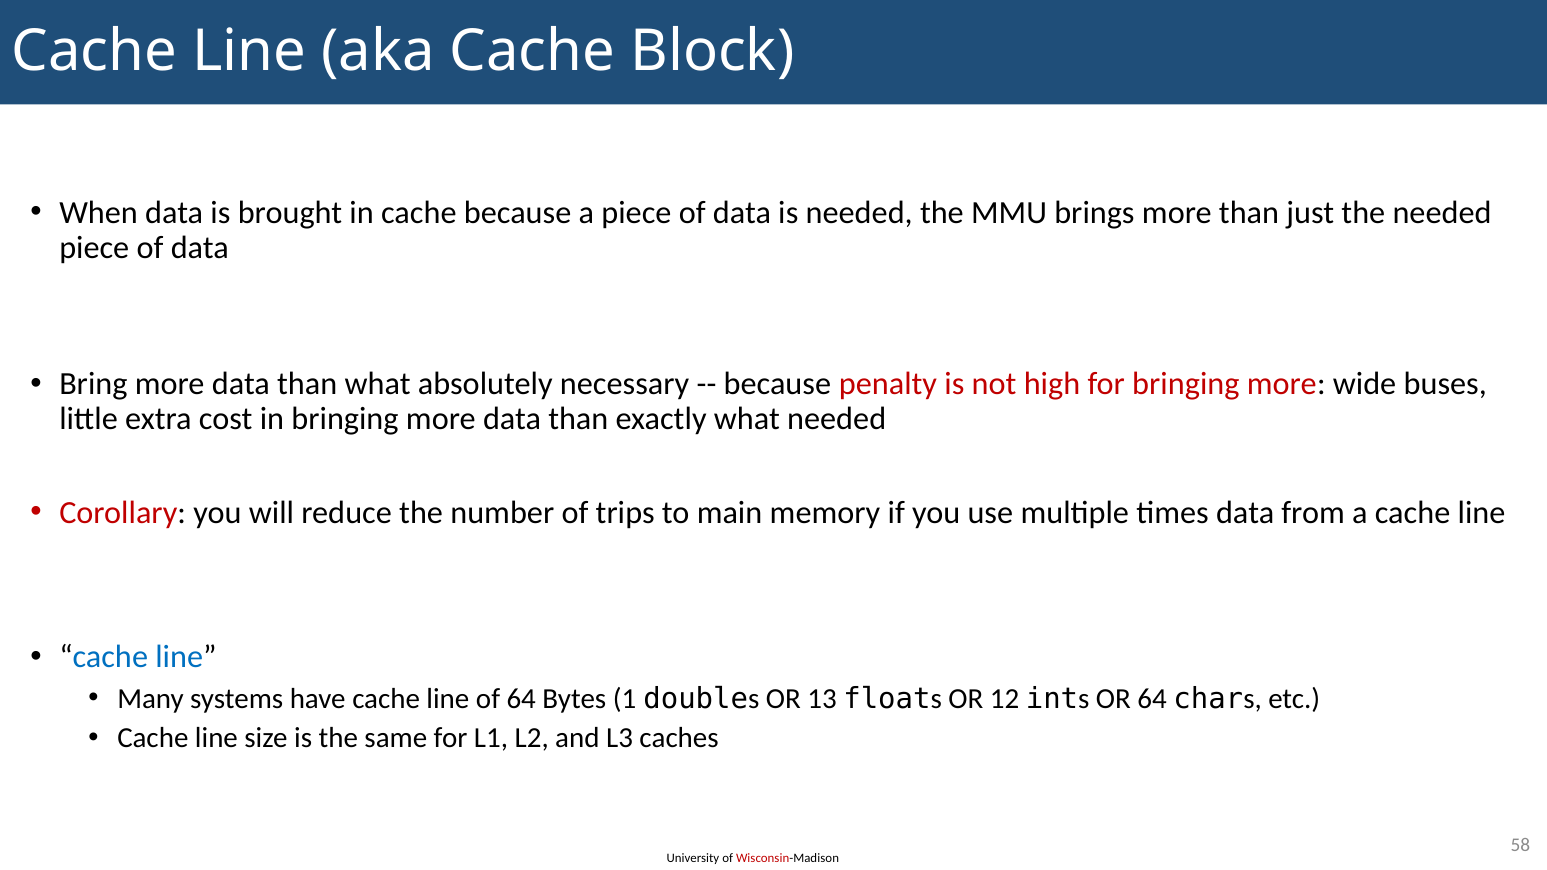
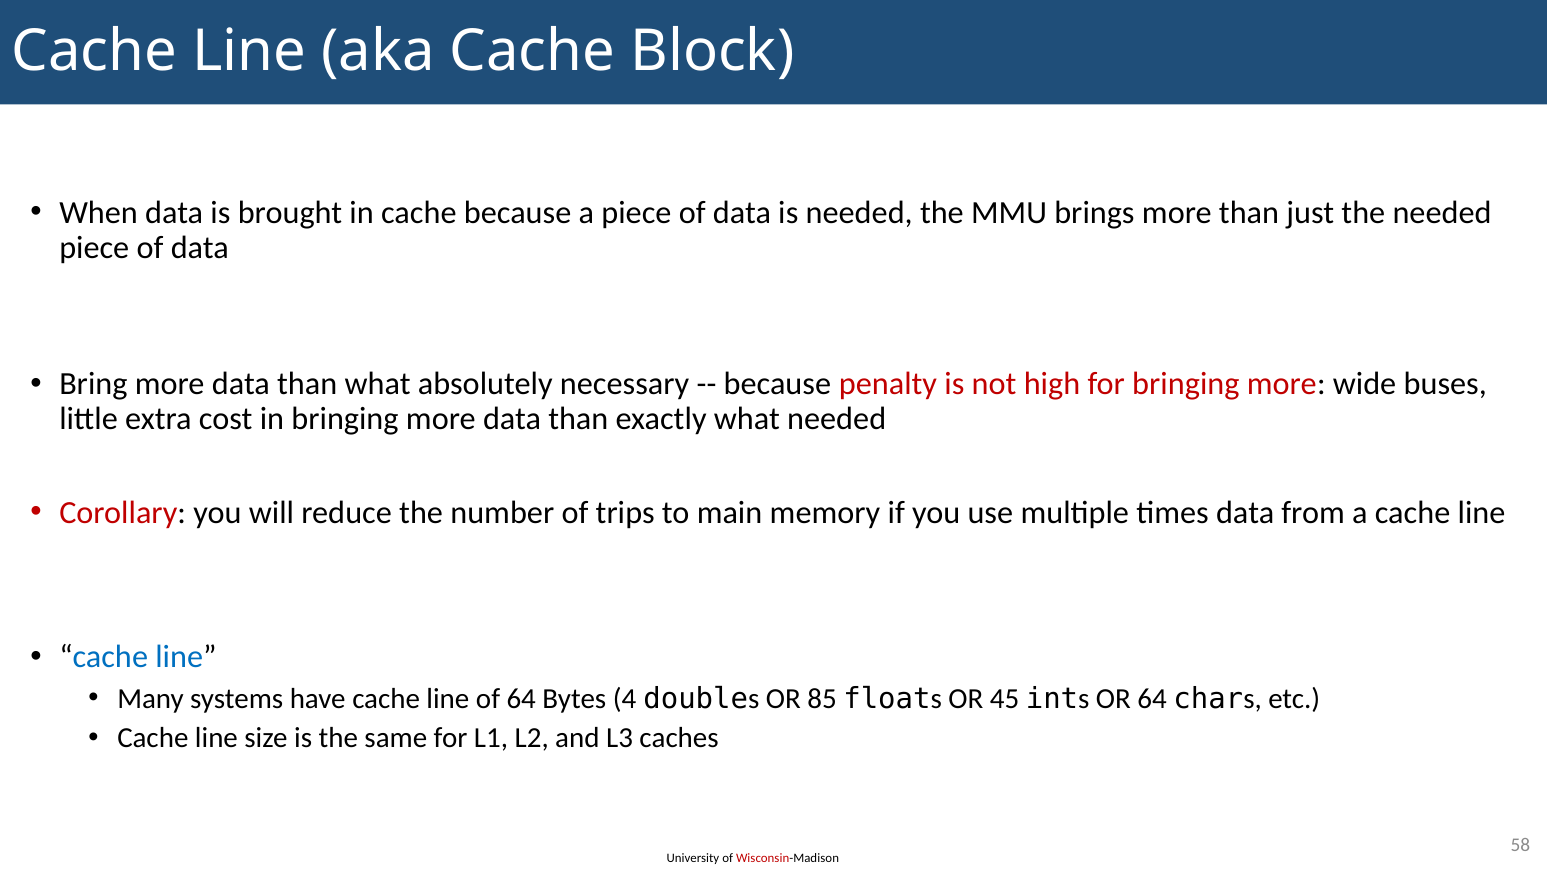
1: 1 -> 4
13: 13 -> 85
12: 12 -> 45
